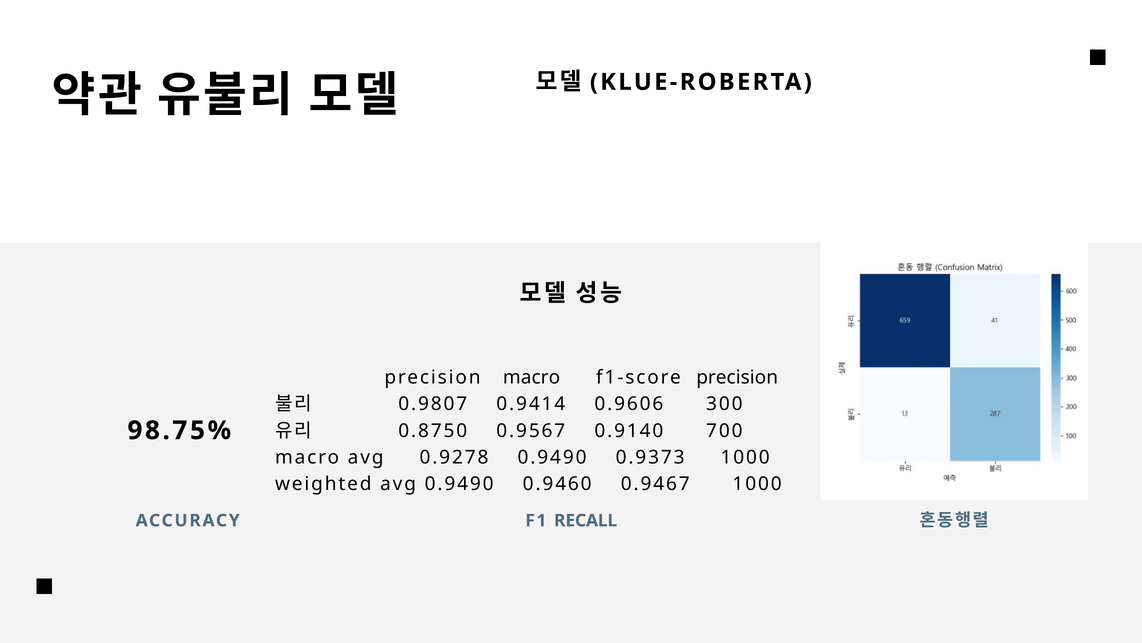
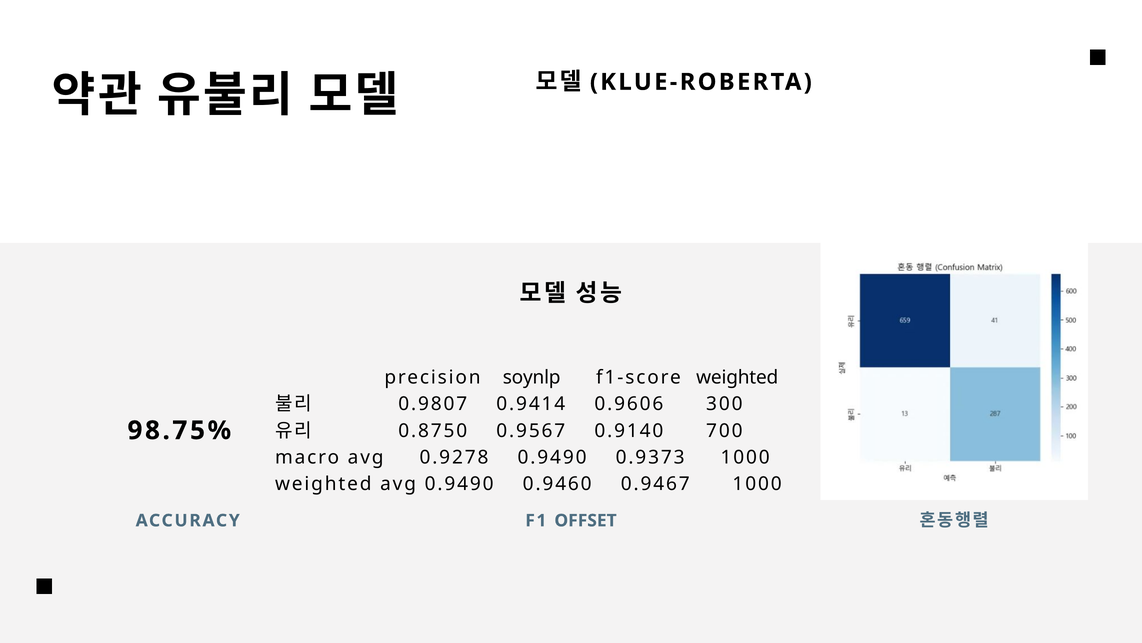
precision macro: macro -> soynlp
f1-score precision: precision -> weighted
RECALL: RECALL -> OFFSET
